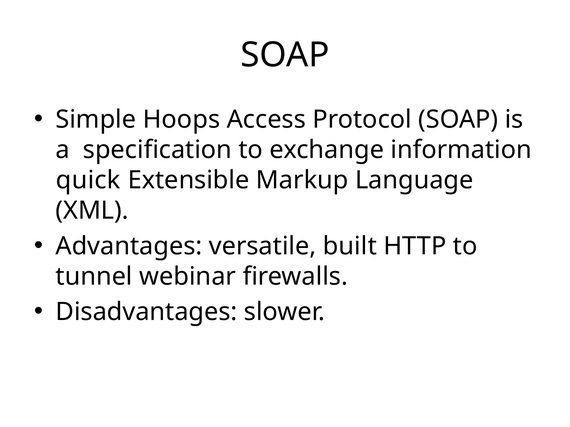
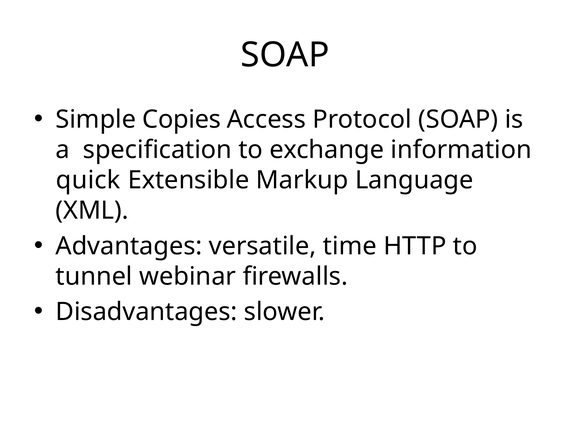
Hoops: Hoops -> Copies
built: built -> time
